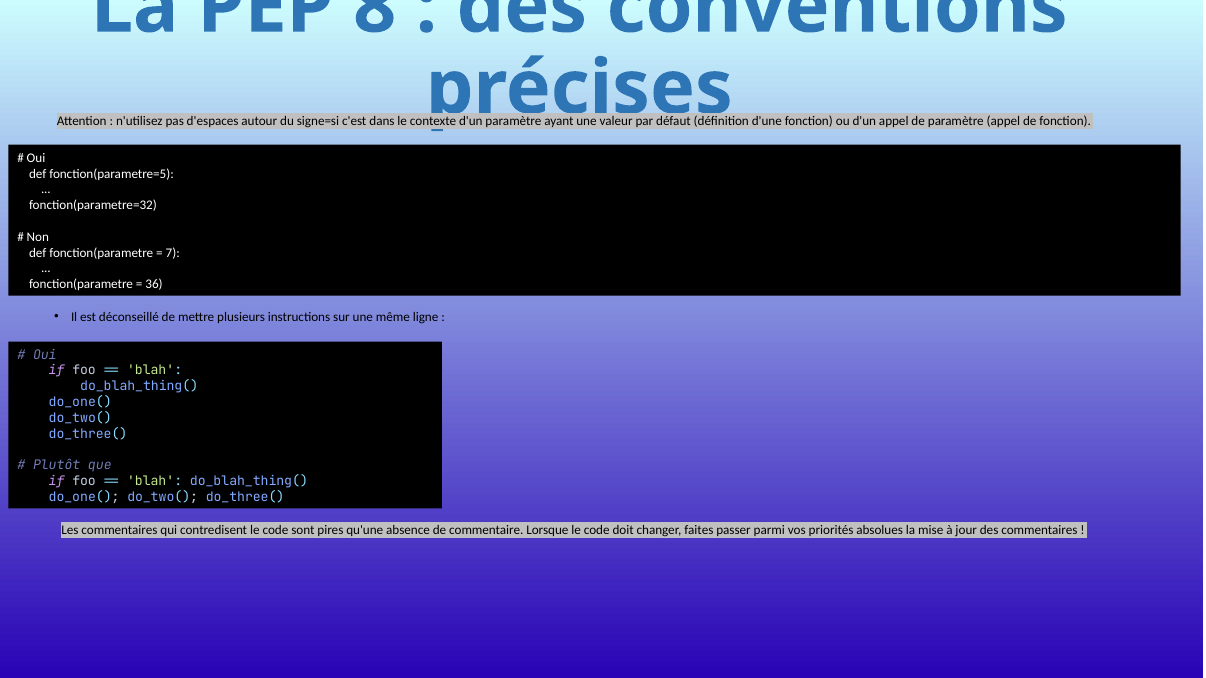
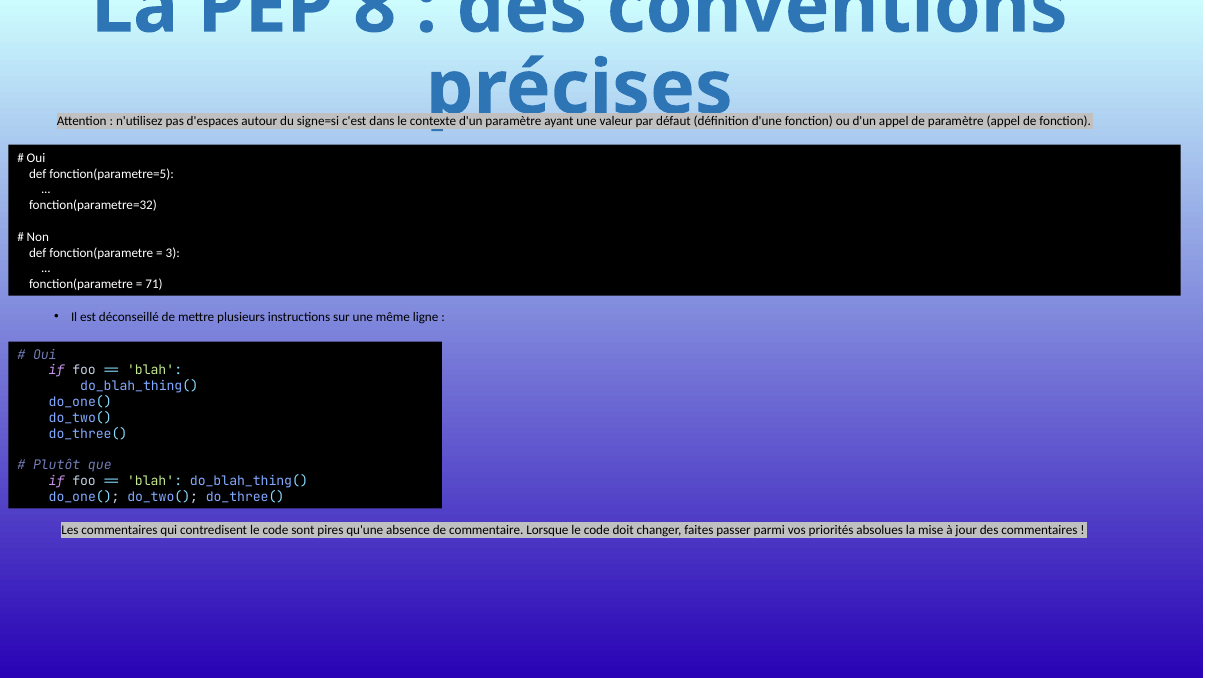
7: 7 -> 3
36: 36 -> 71
